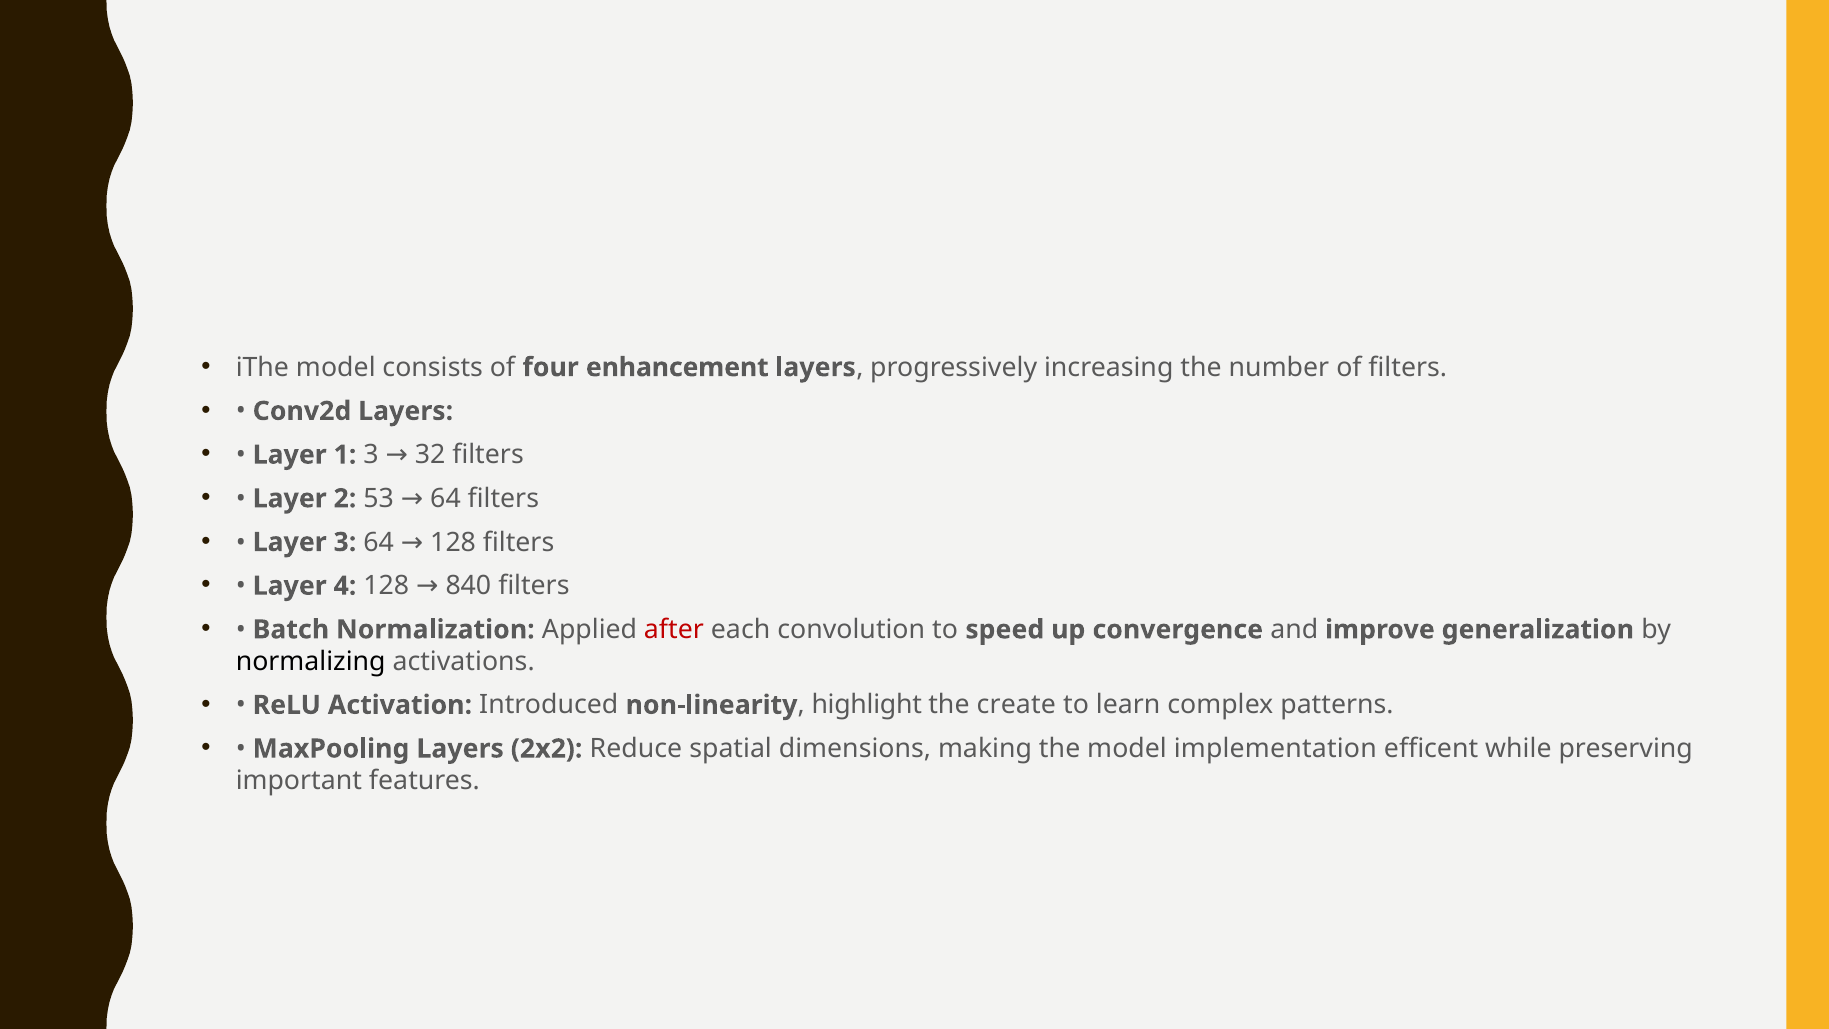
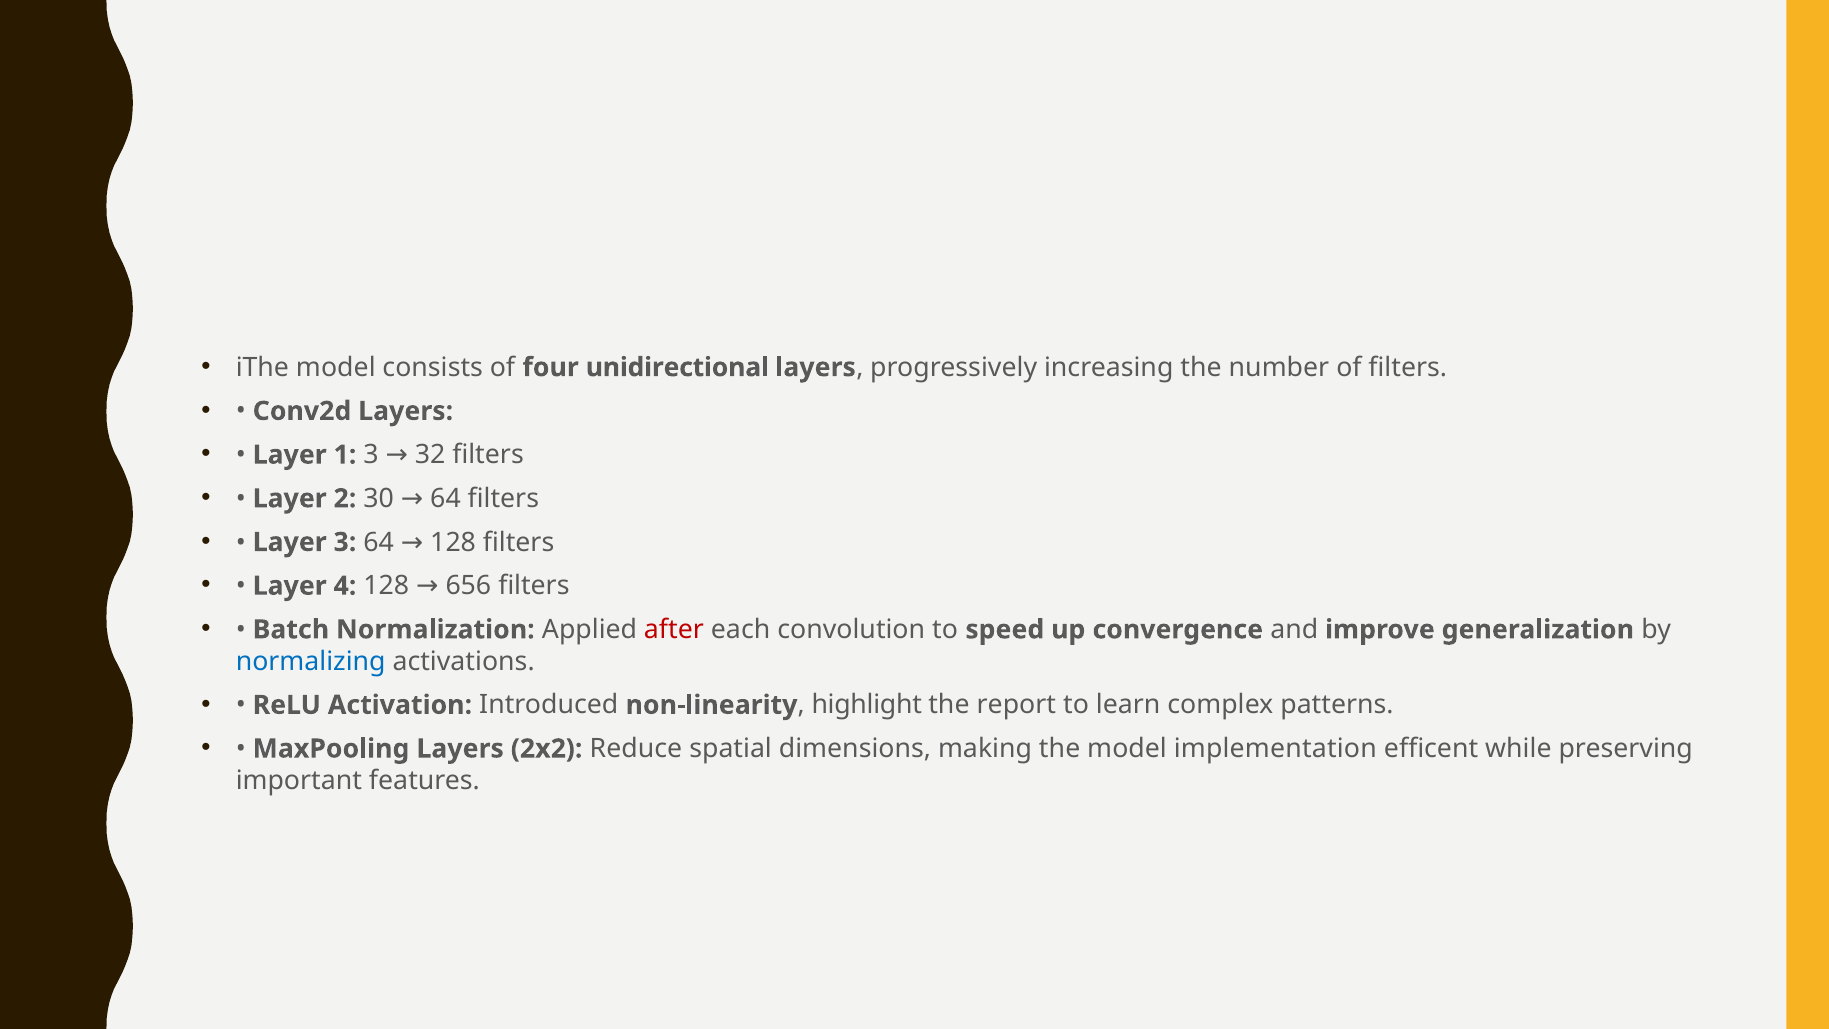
enhancement: enhancement -> unidirectional
53: 53 -> 30
840: 840 -> 656
normalizing colour: black -> blue
create: create -> report
